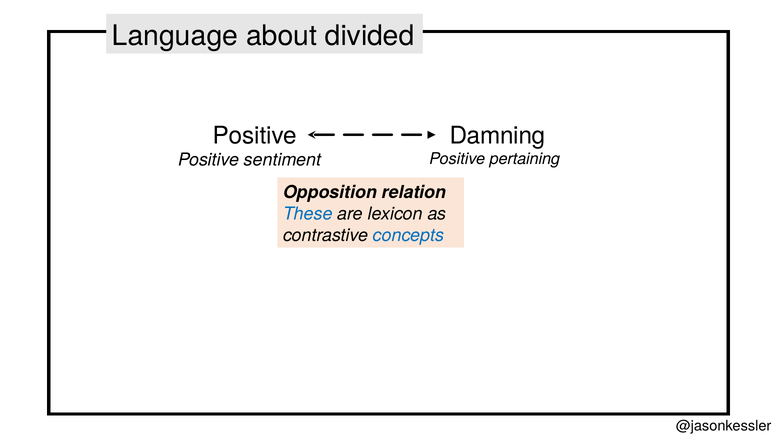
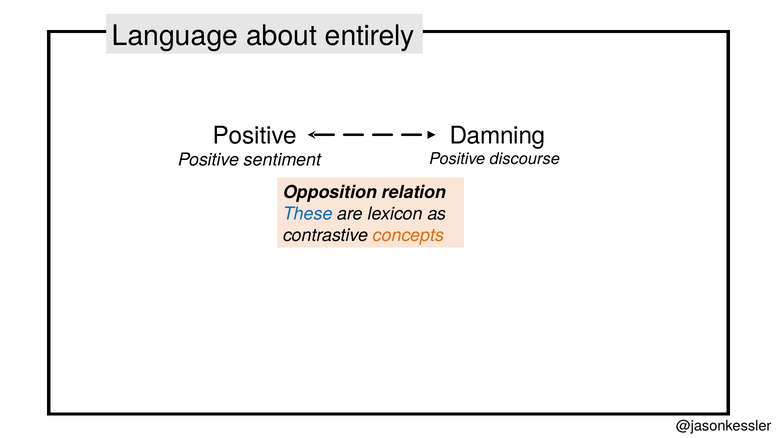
divided: divided -> entirely
pertaining: pertaining -> discourse
concepts colour: blue -> orange
